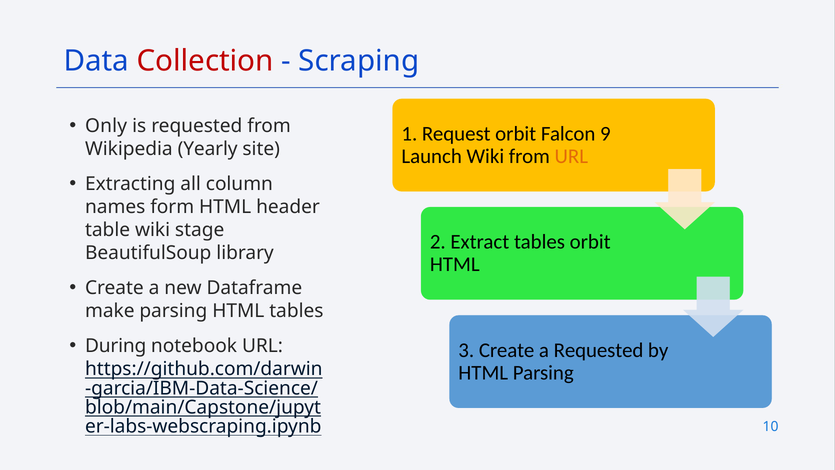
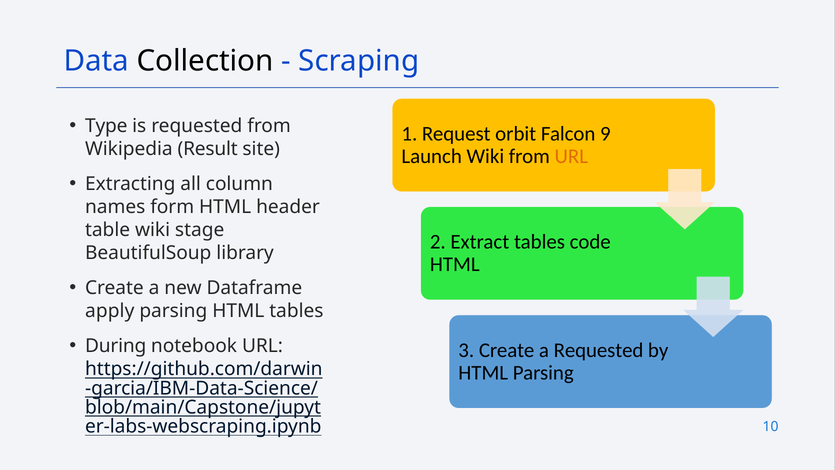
Collection colour: red -> black
Only: Only -> Type
Yearly: Yearly -> Result
tables orbit: orbit -> code
make: make -> apply
